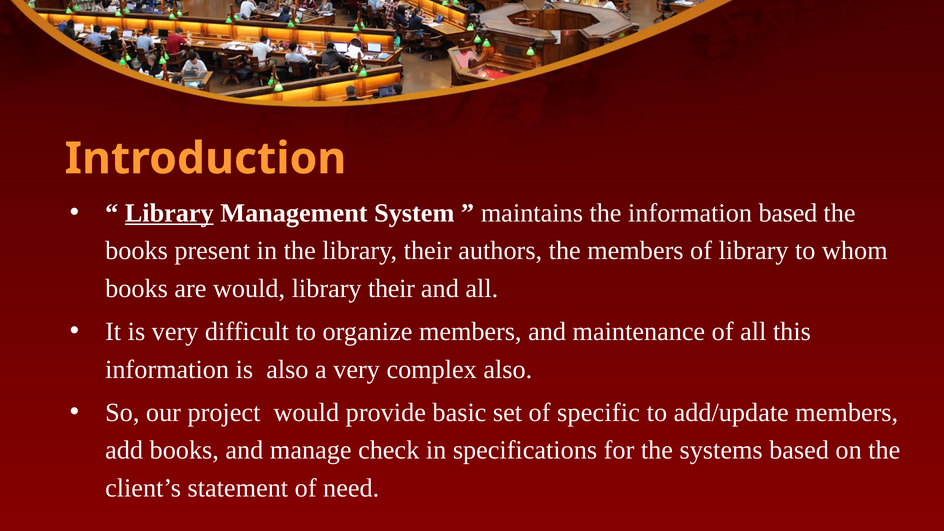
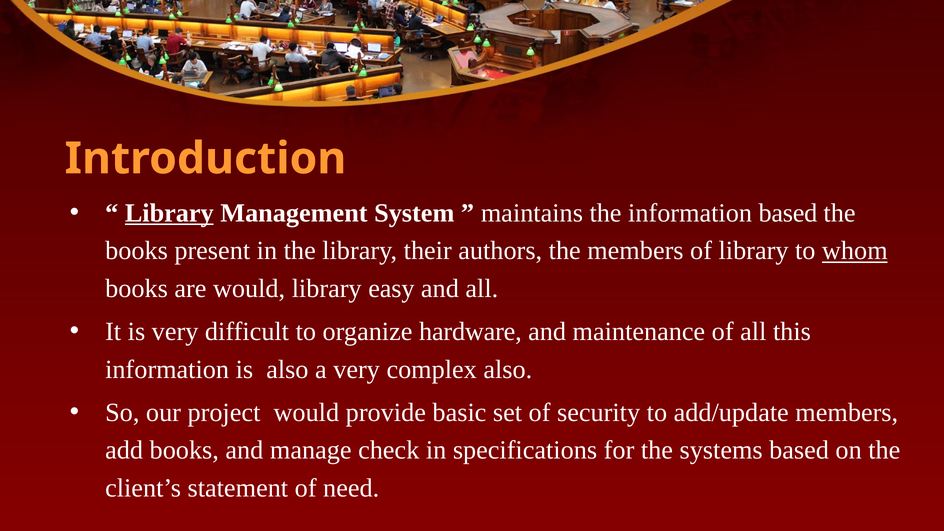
whom underline: none -> present
their at (391, 289): their -> easy
organize members: members -> hardware
specific: specific -> security
